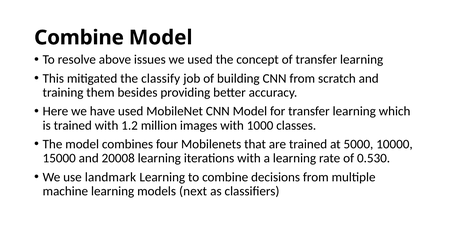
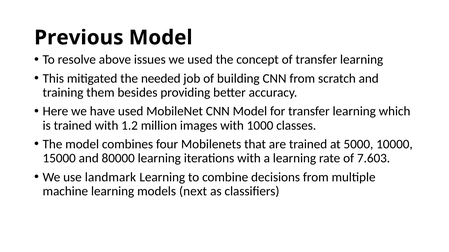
Combine at (79, 38): Combine -> Previous
classify: classify -> needed
20008: 20008 -> 80000
0.530: 0.530 -> 7.603
